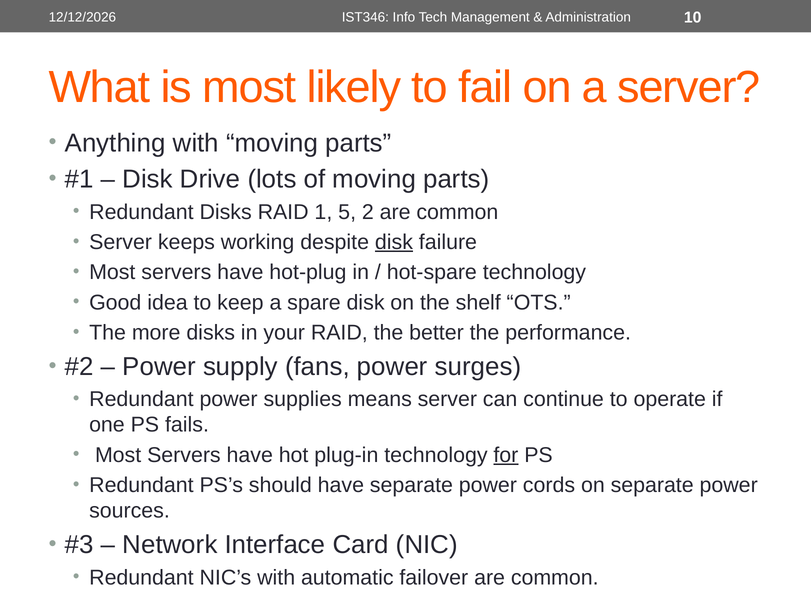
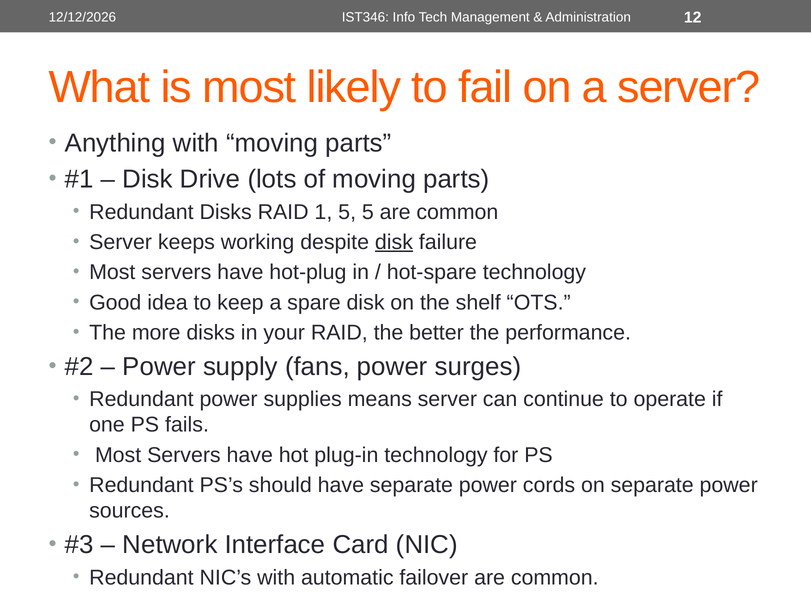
10: 10 -> 12
5 2: 2 -> 5
for underline: present -> none
